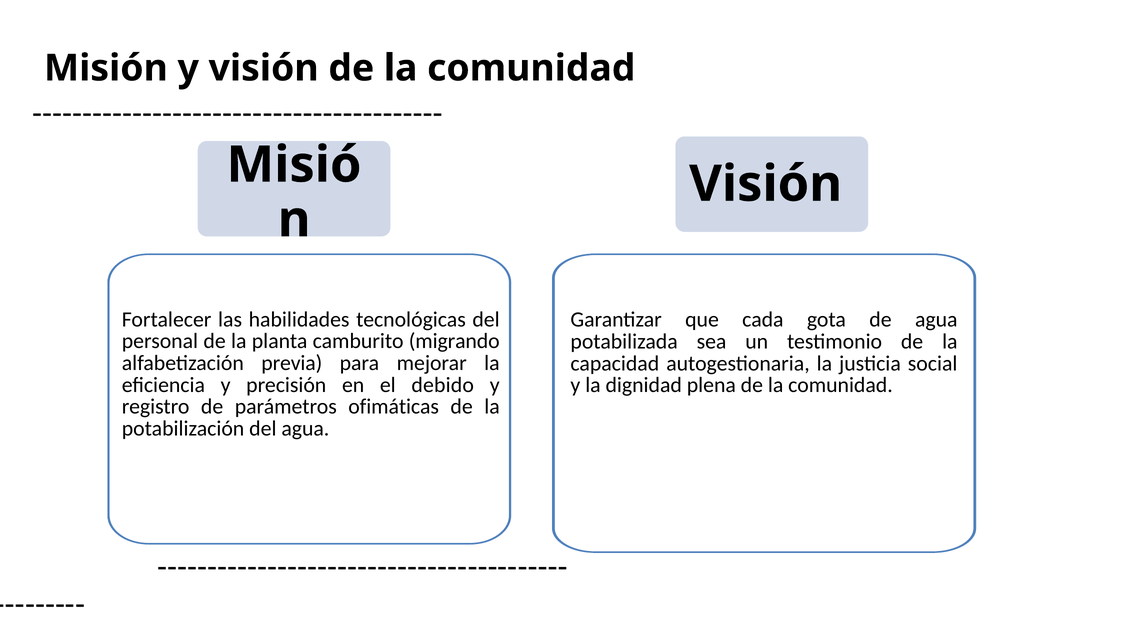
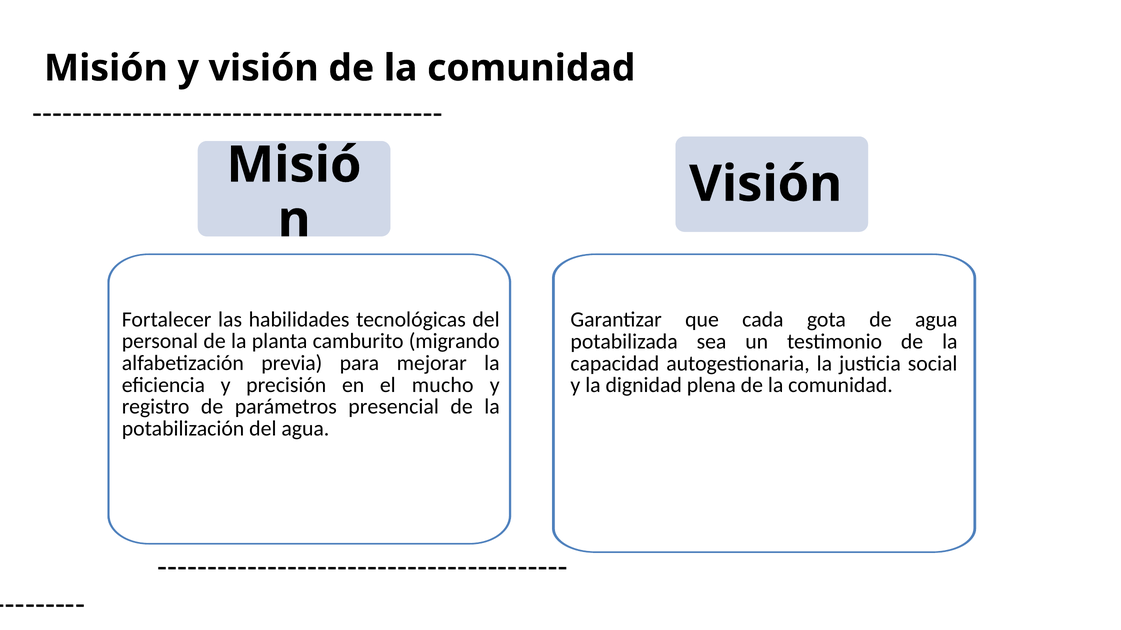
debido: debido -> mucho
ofimáticas: ofimáticas -> presencial
